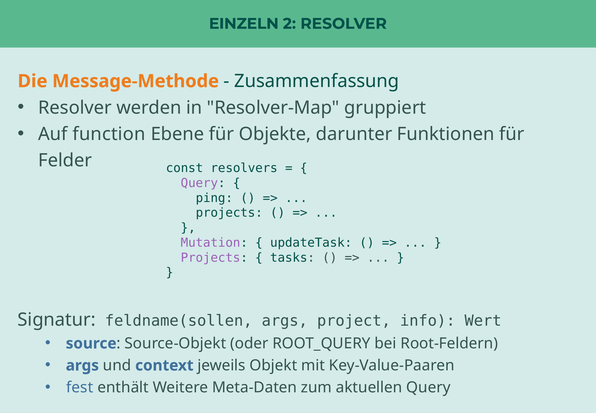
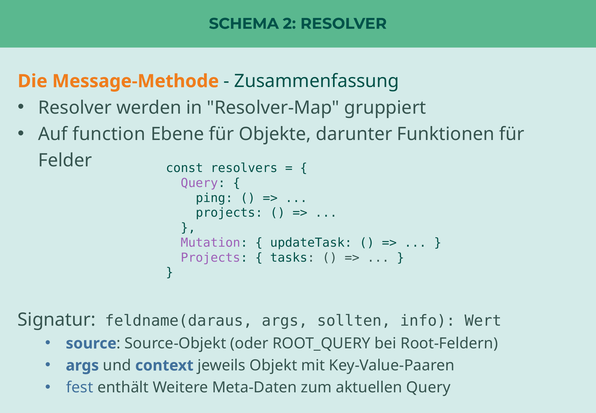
EINZELN: EINZELN -> SCHEMA
feldname(sollen: feldname(sollen -> feldname(daraus
project: project -> sollten
